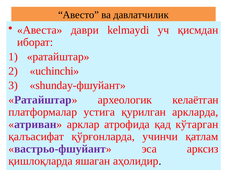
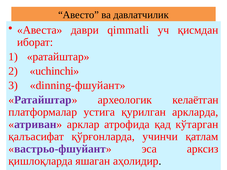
kelmaydi: kelmaydi -> qimmatli
shunday-фшуйант: shunday-фшуйант -> dinning-фшуйант
